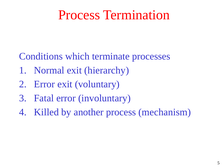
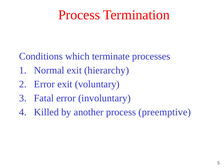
mechanism: mechanism -> preemptive
